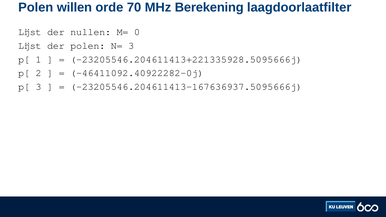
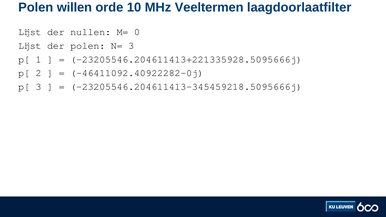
70: 70 -> 10
Berekening: Berekening -> Veeltermen
-23205546.204611413-167636937.5095666j: -23205546.204611413-167636937.5095666j -> -23205546.204611413-345459218.5095666j
